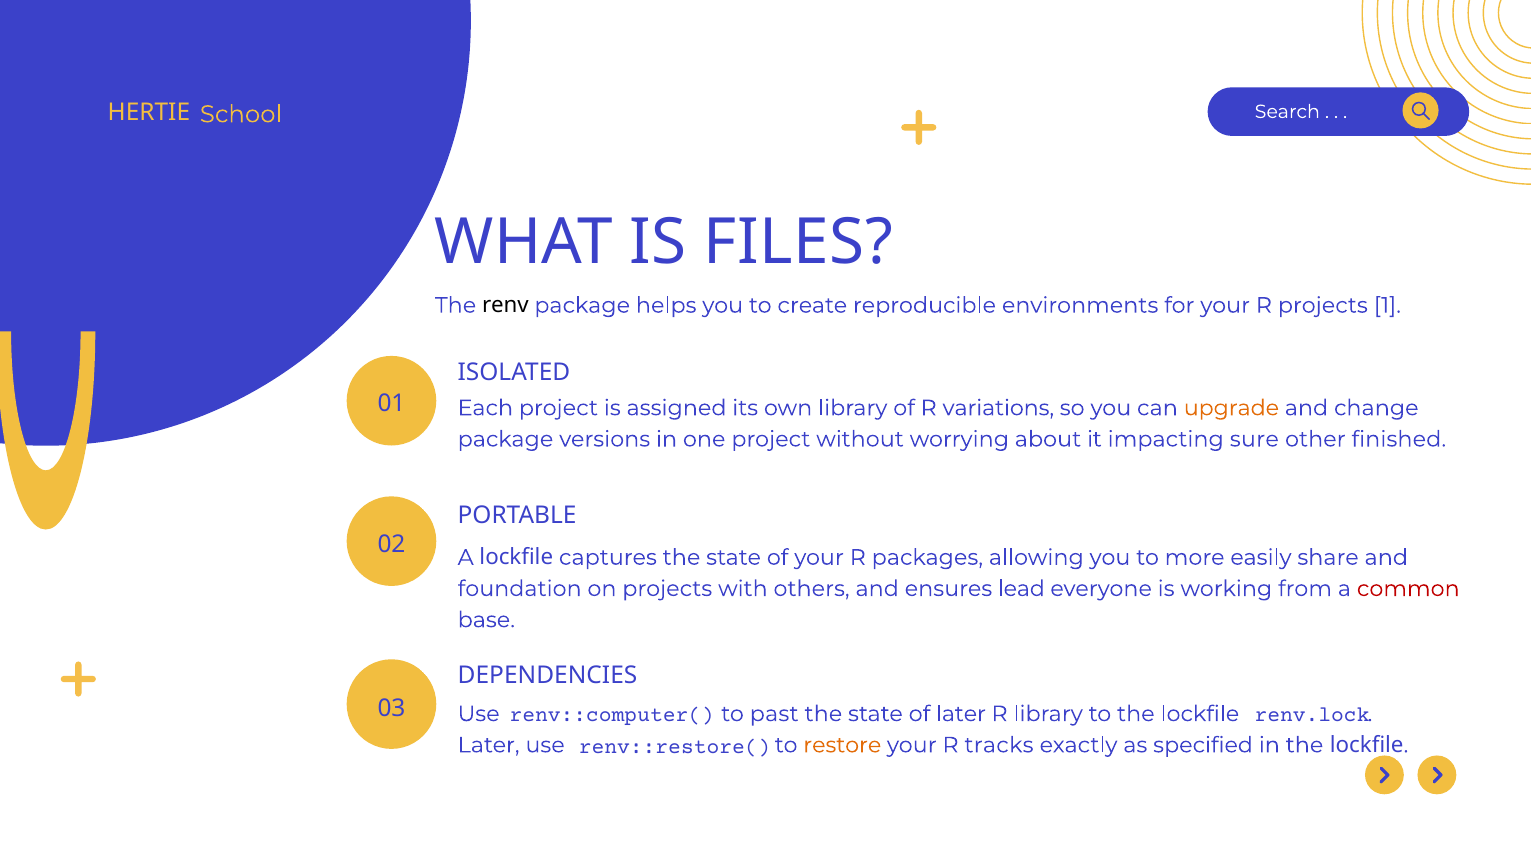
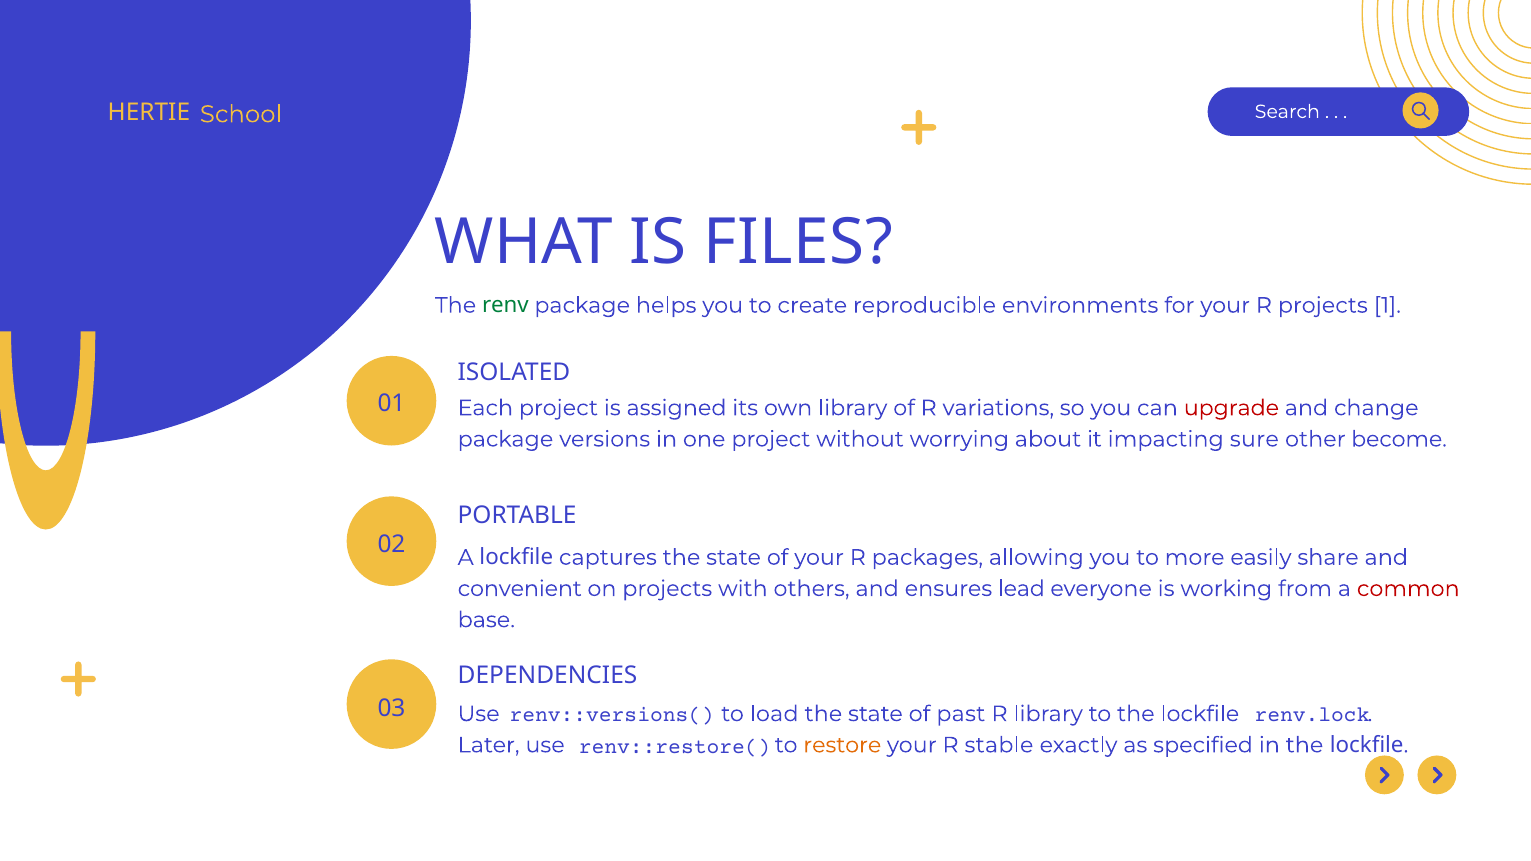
renv colour: black -> green
upgrade colour: orange -> red
finished: finished -> become
foundation: foundation -> convenient
renv::computer(: renv::computer( -> renv::versions(
past: past -> load
of later: later -> past
tracks: tracks -> stable
